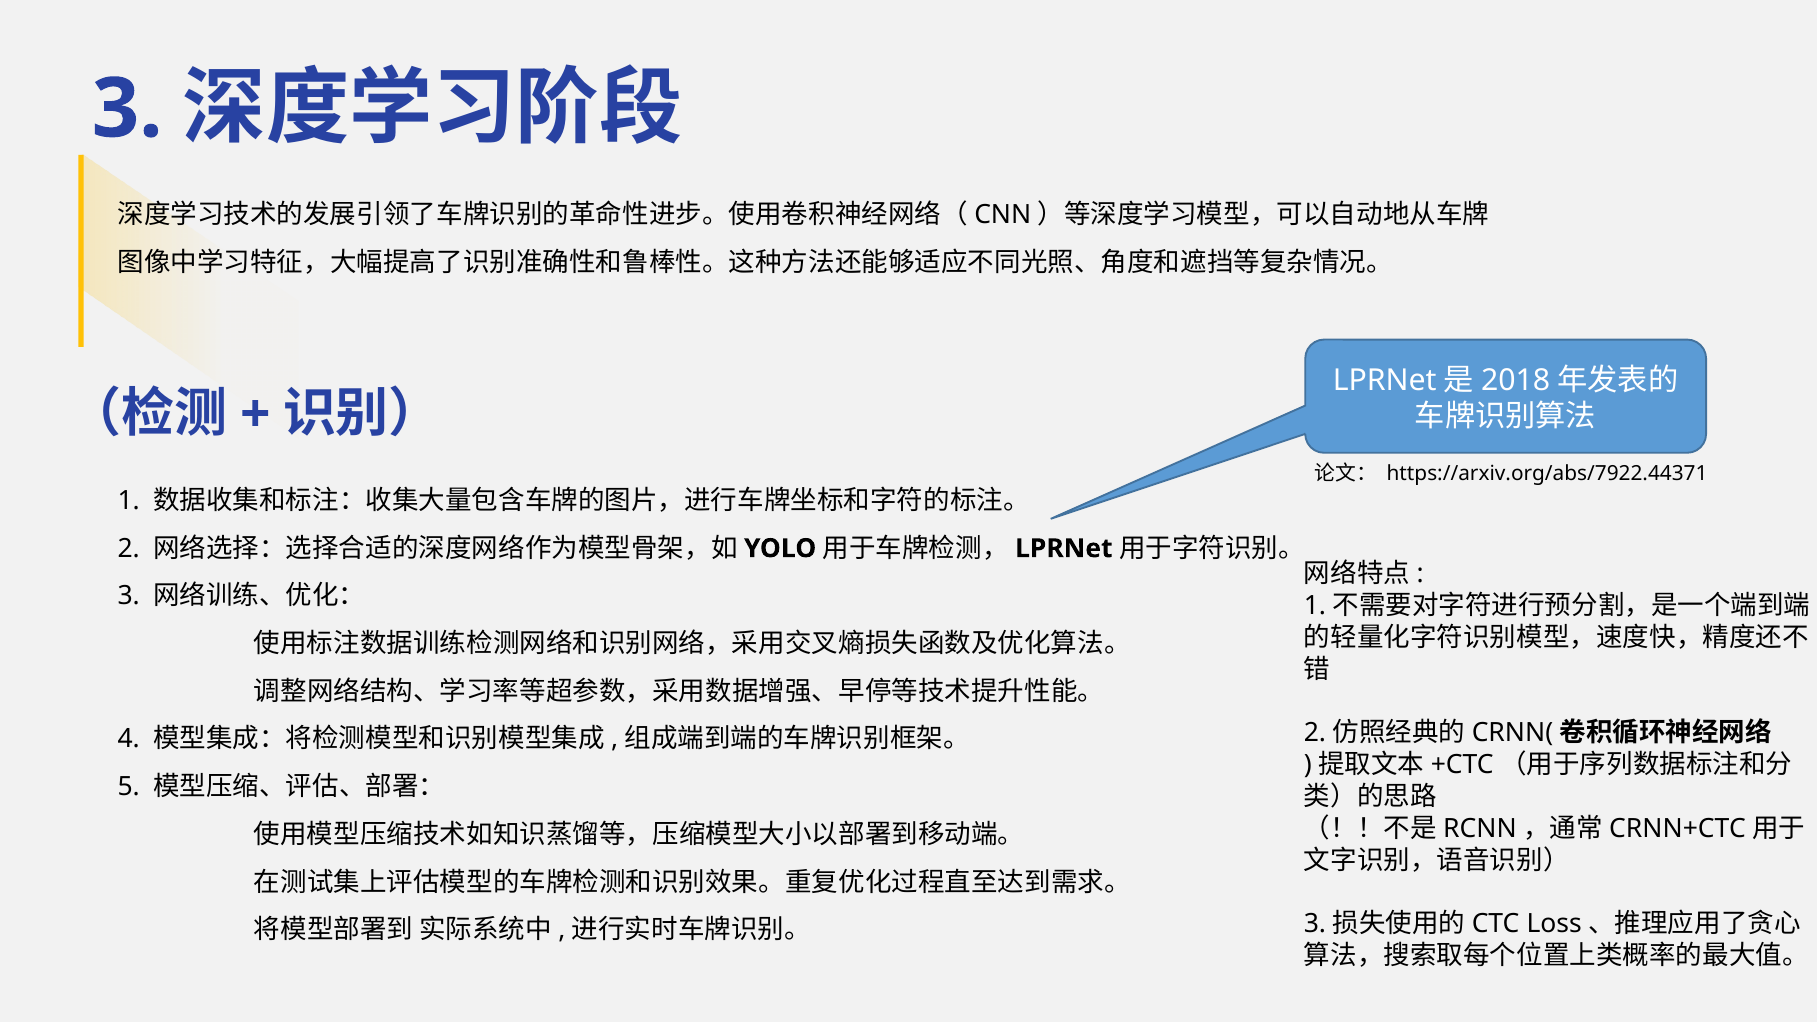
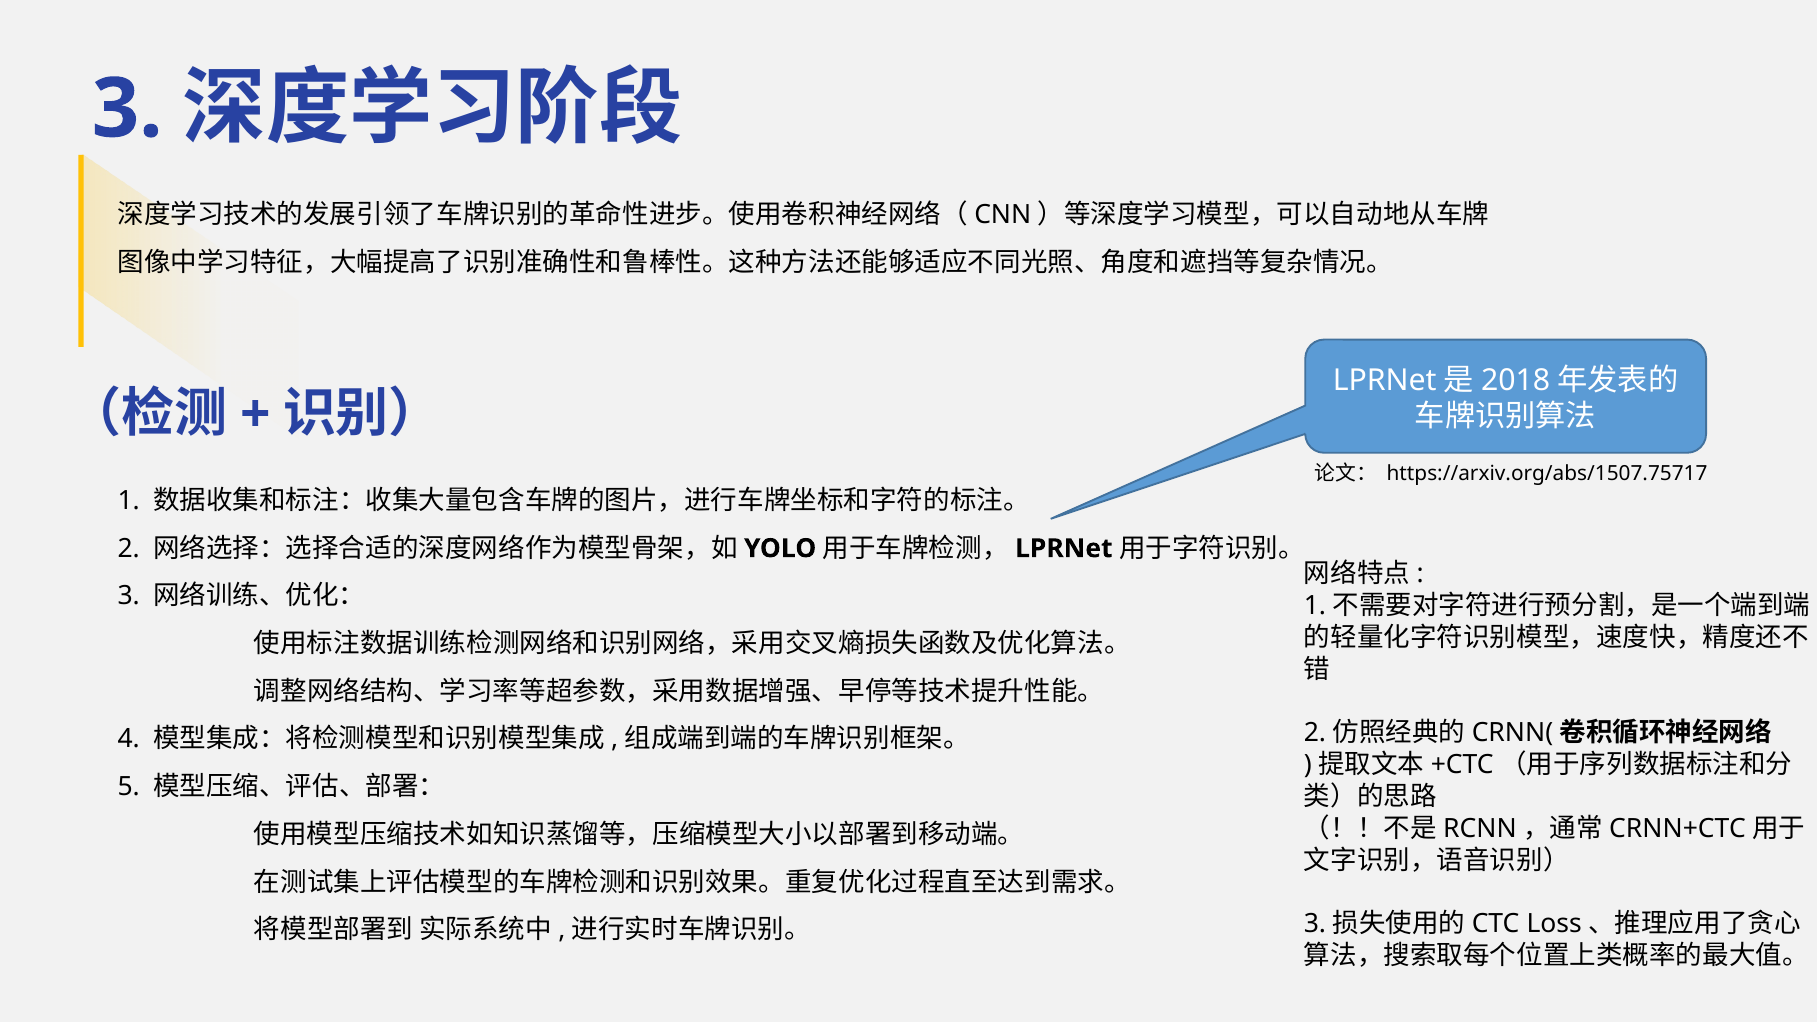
https://arxiv.org/abs/7922.44371: https://arxiv.org/abs/7922.44371 -> https://arxiv.org/abs/1507.75717
